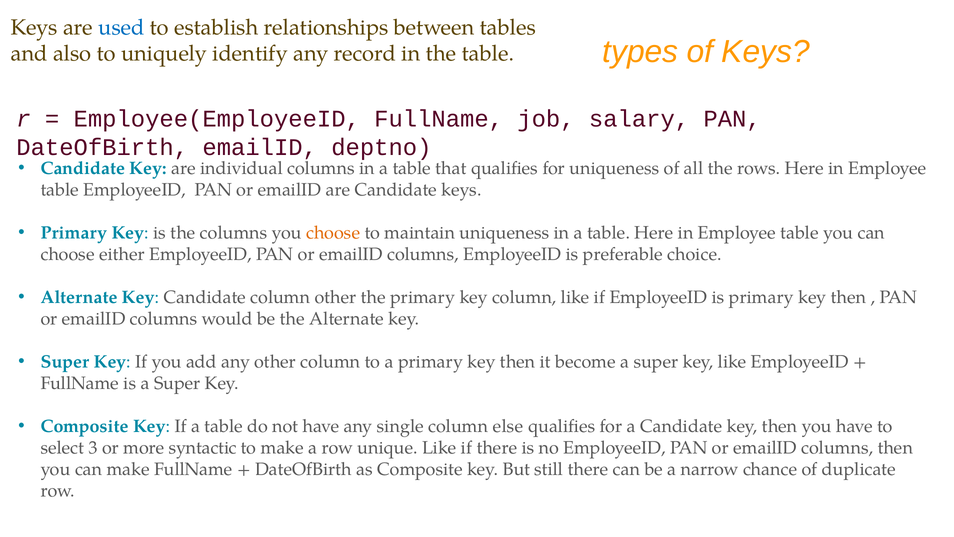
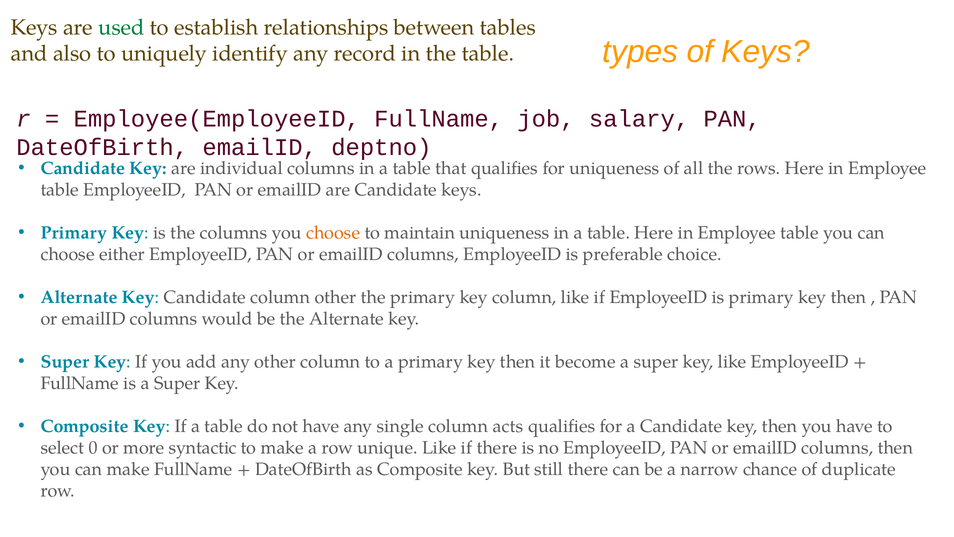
used colour: blue -> green
else: else -> acts
3: 3 -> 0
